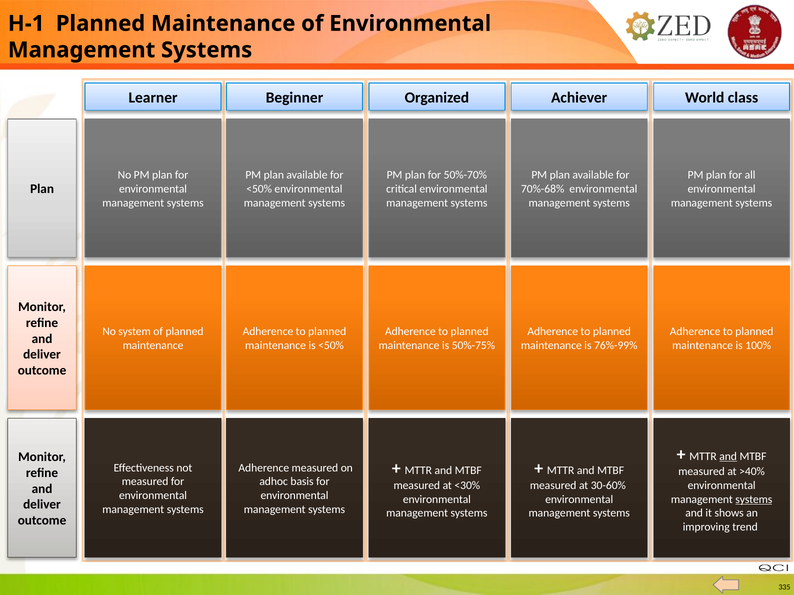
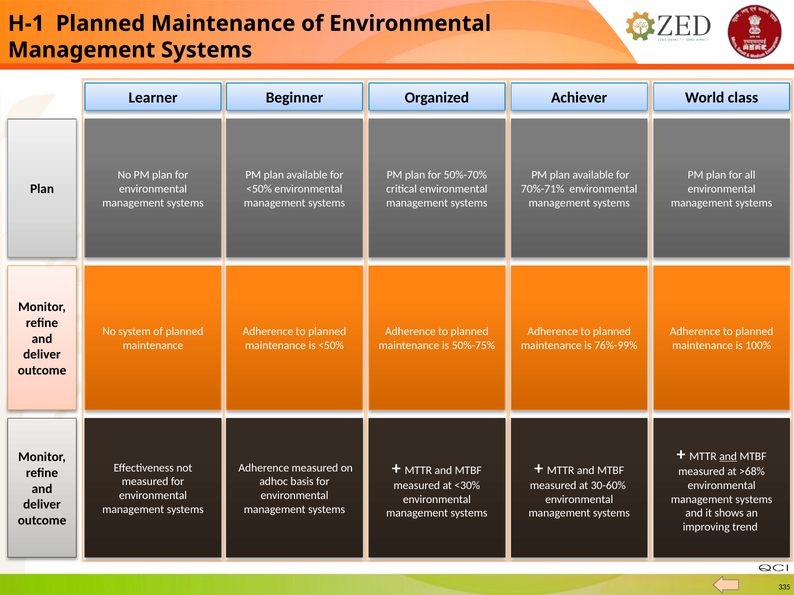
70%-68%: 70%-68% -> 70%-71%
>40%: >40% -> >68%
systems at (754, 500) underline: present -> none
